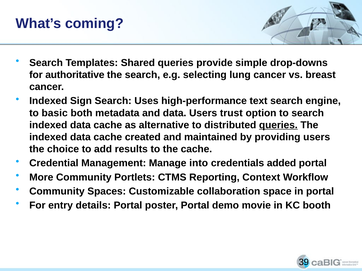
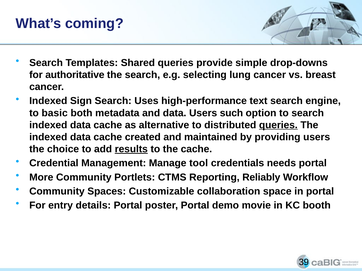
trust: trust -> such
results underline: none -> present
into: into -> tool
added: added -> needs
Context: Context -> Reliably
